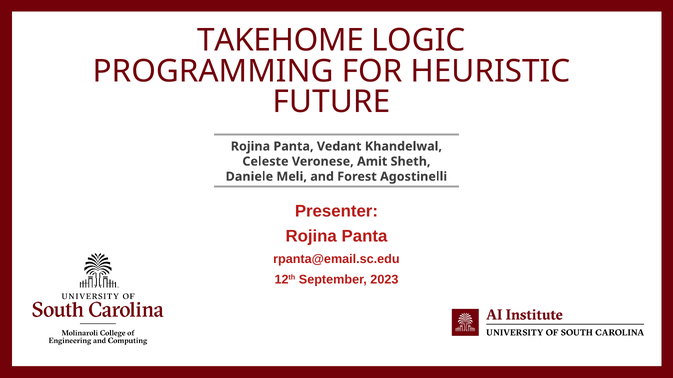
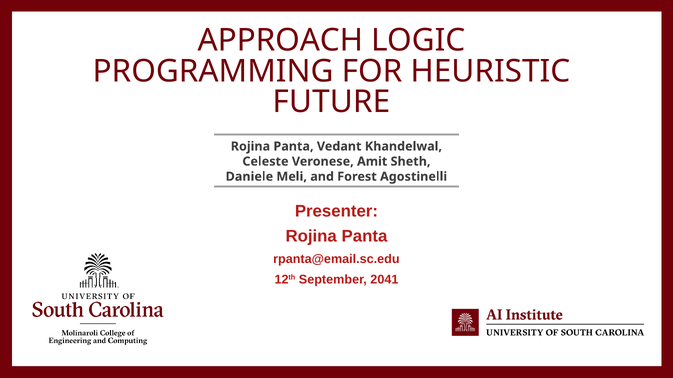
TAKEHOME: TAKEHOME -> APPROACH
2023: 2023 -> 2041
